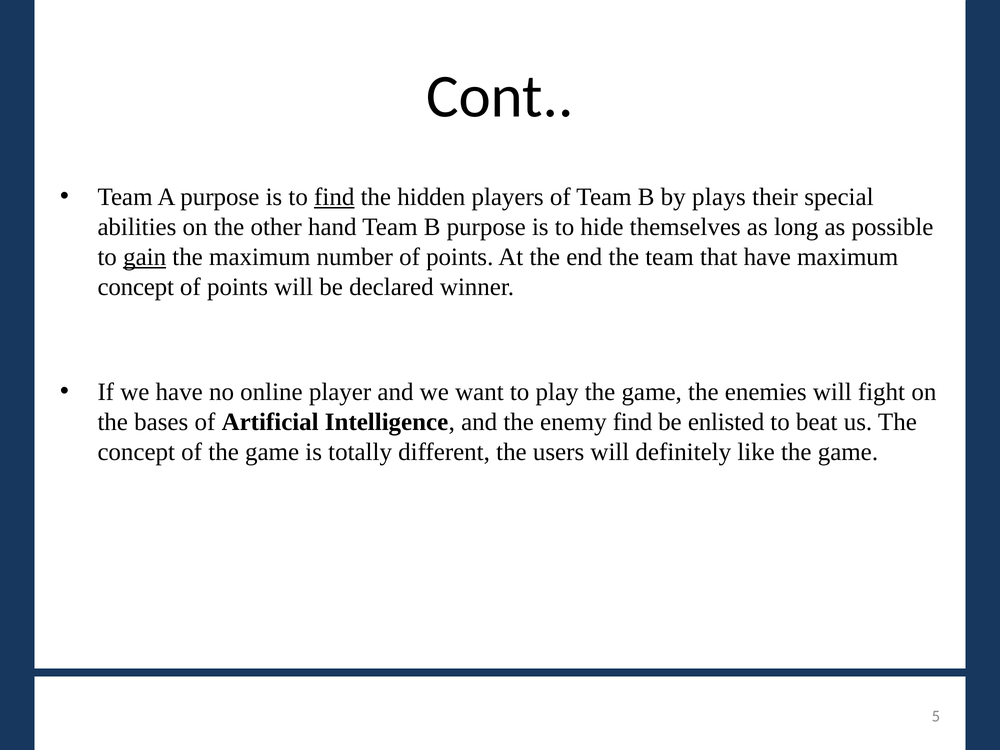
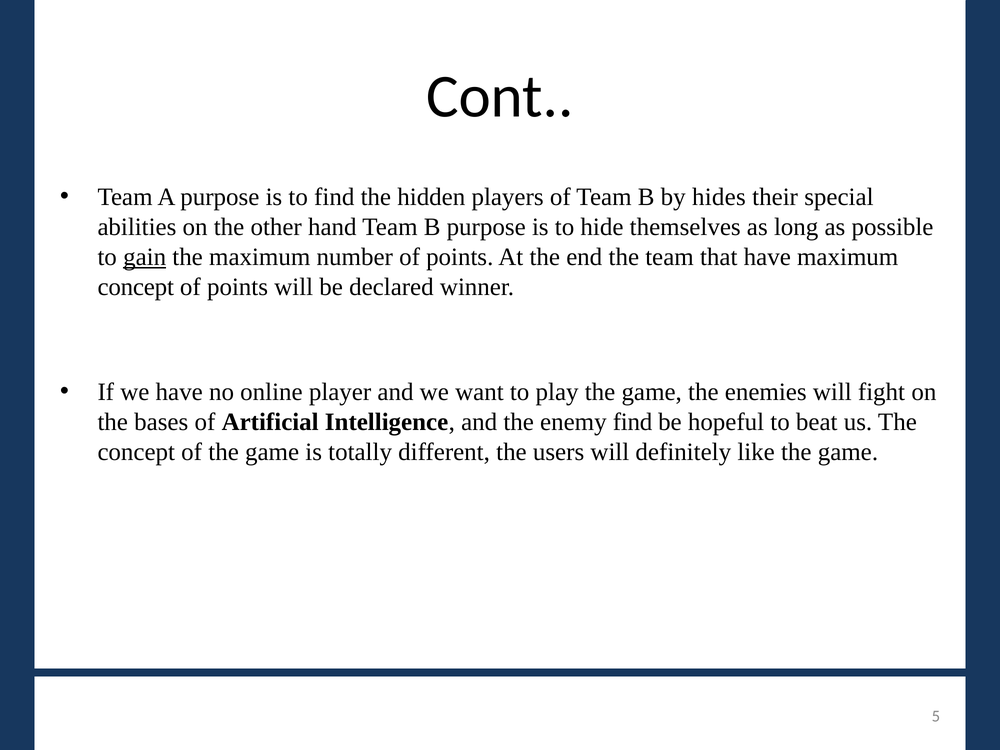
find at (334, 197) underline: present -> none
plays: plays -> hides
enlisted: enlisted -> hopeful
